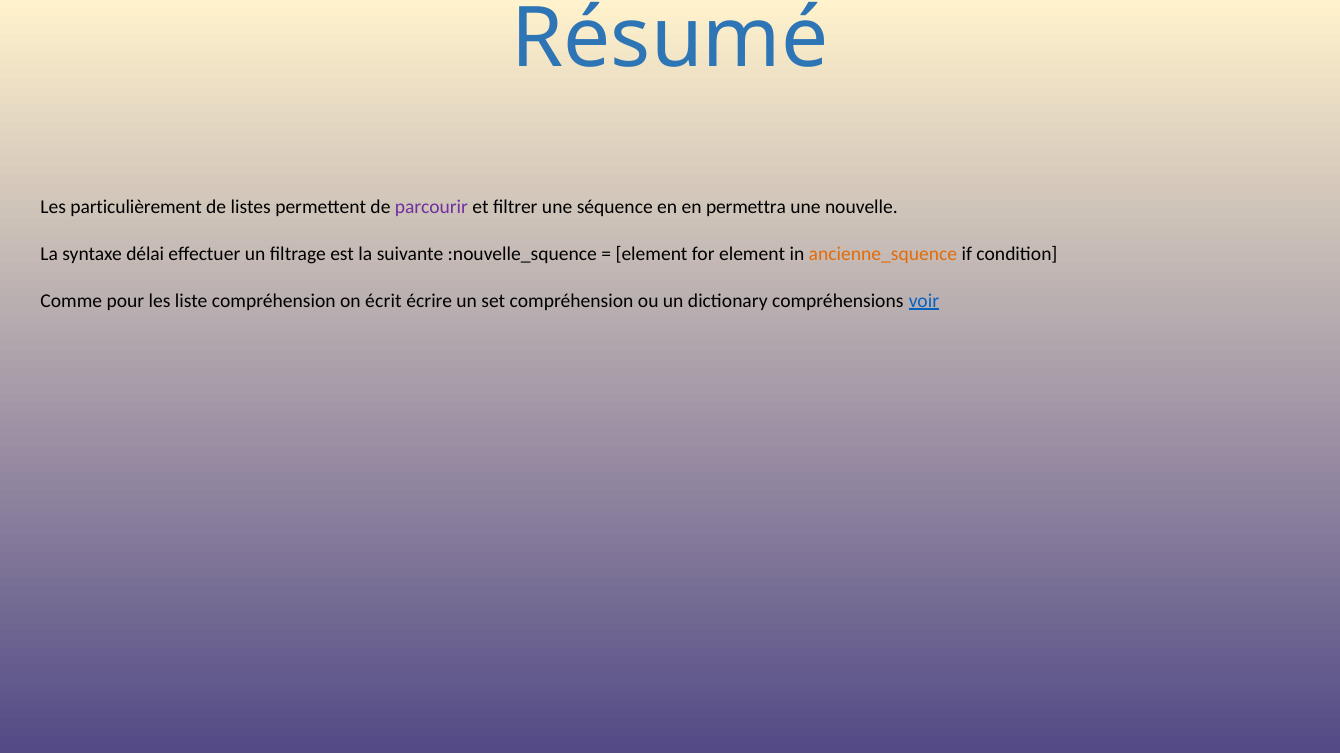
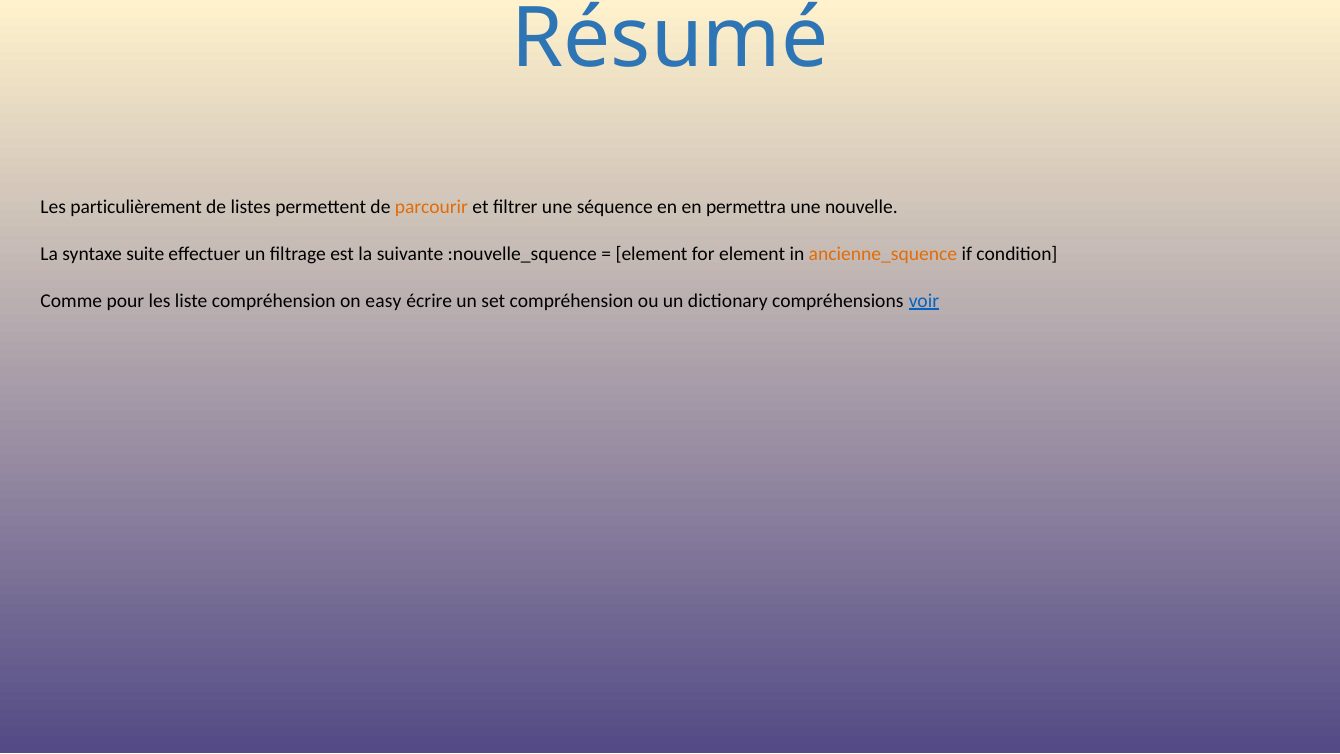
parcourir colour: purple -> orange
délai: délai -> suite
écrit: écrit -> easy
